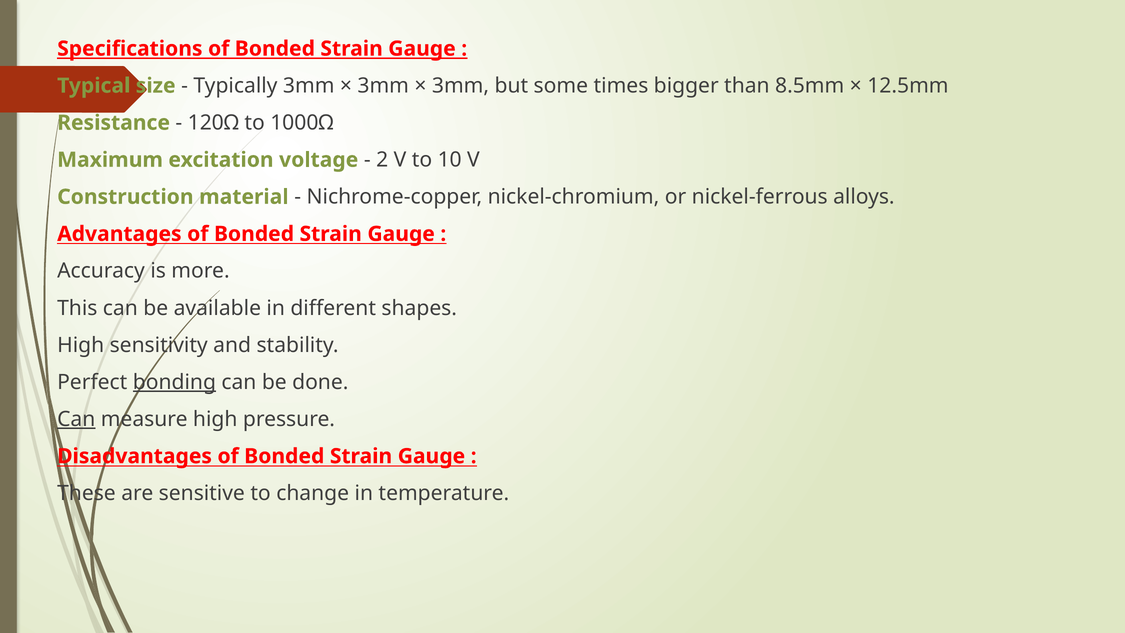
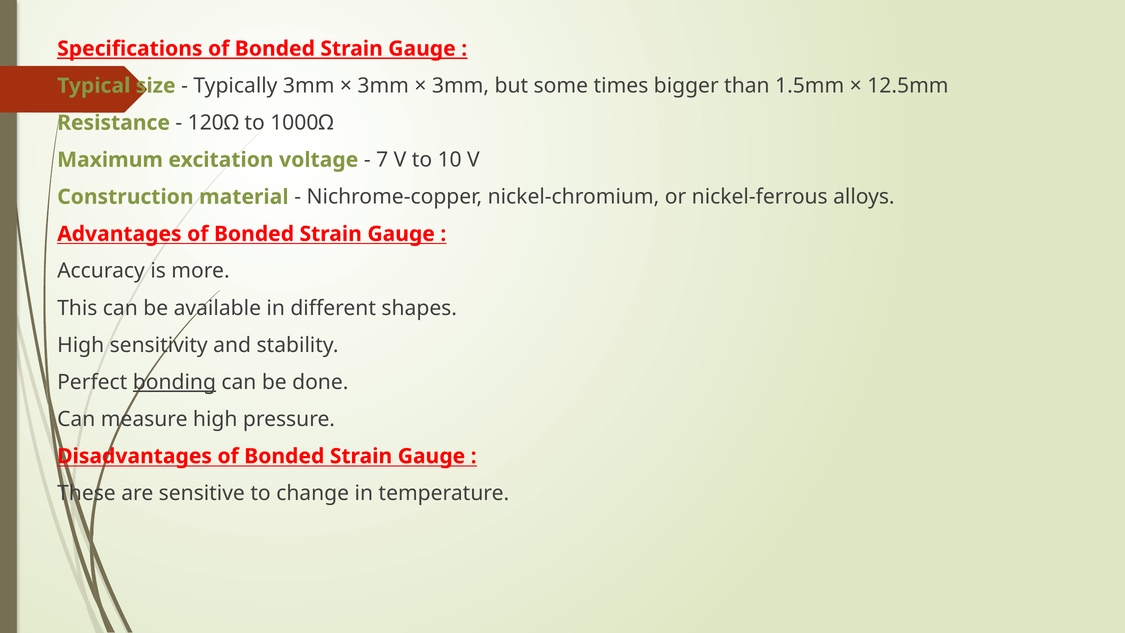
8.5mm: 8.5mm -> 1.5mm
2: 2 -> 7
Can at (76, 419) underline: present -> none
